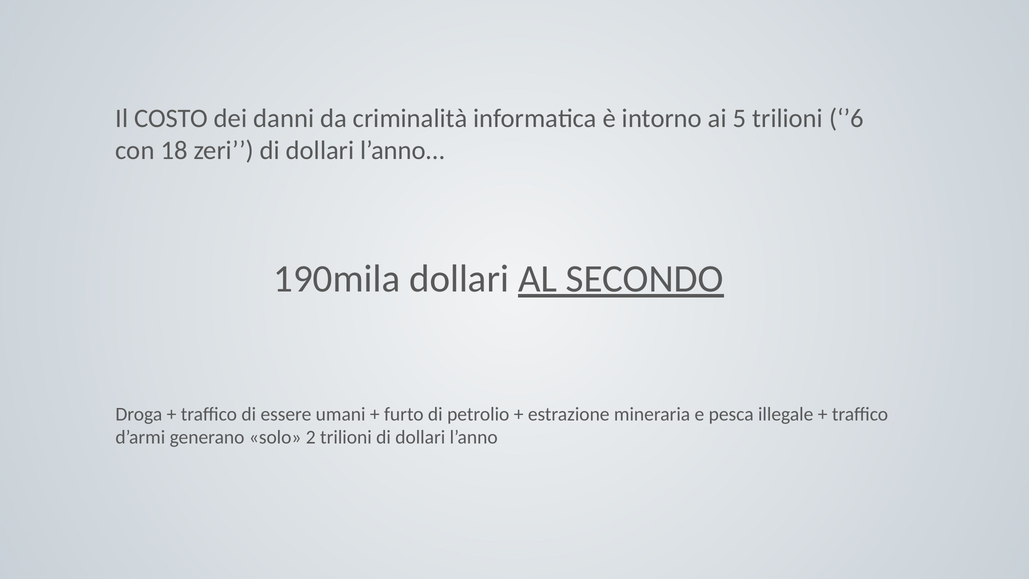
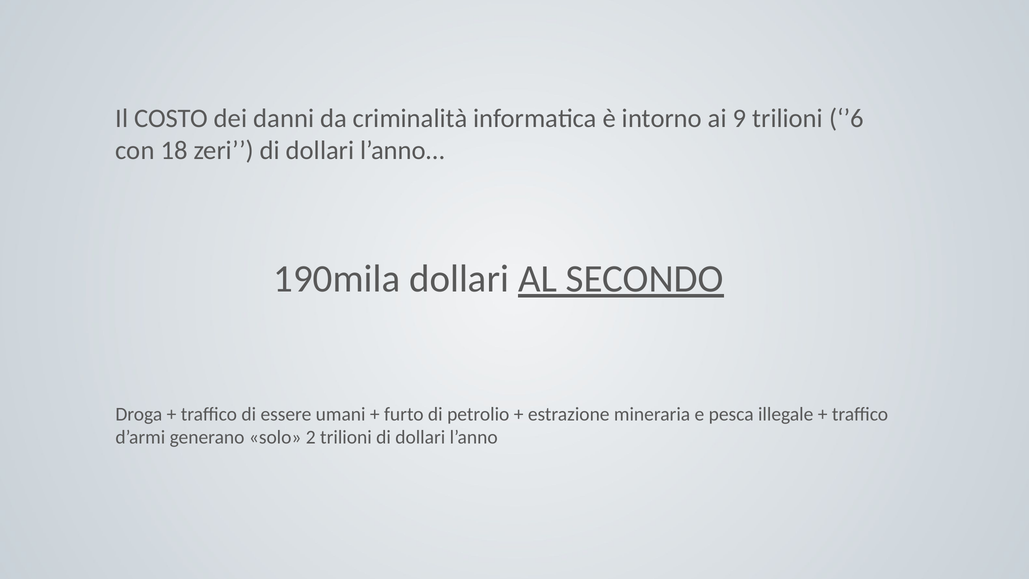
5: 5 -> 9
